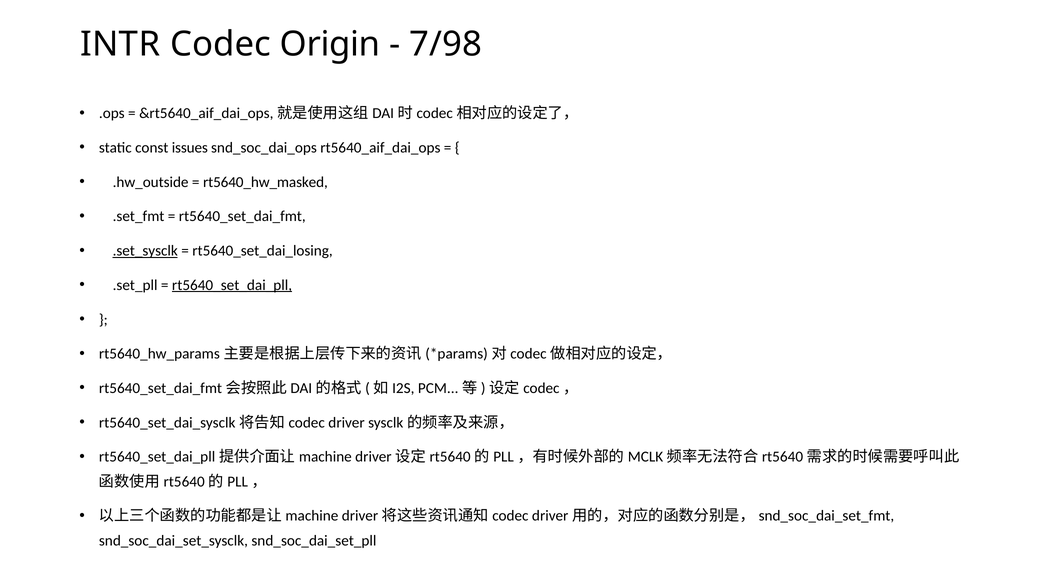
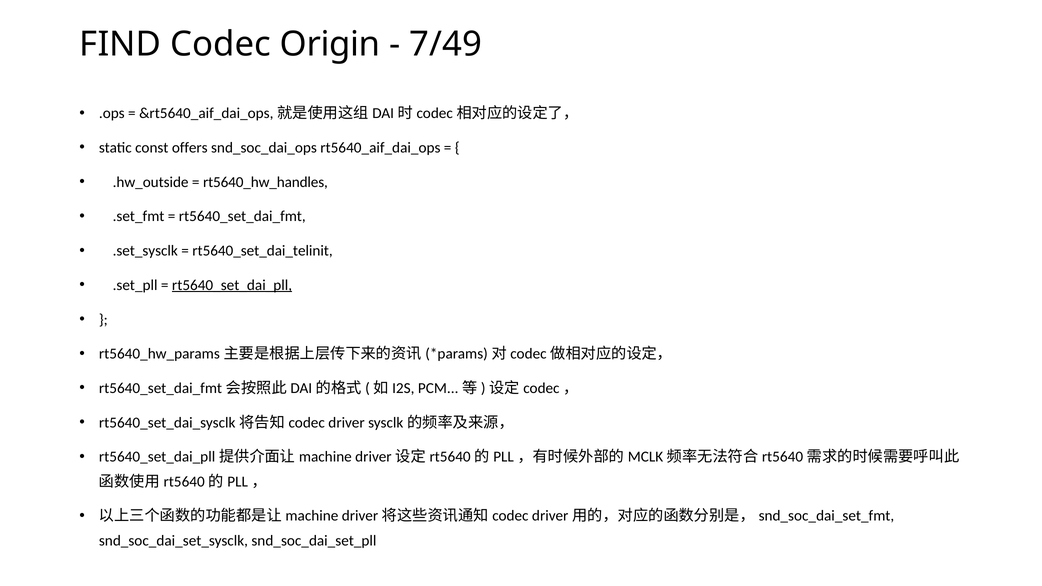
INTR: INTR -> FIND
7/98: 7/98 -> 7/49
issues: issues -> offers
rt5640_hw_masked: rt5640_hw_masked -> rt5640_hw_handles
.set_sysclk underline: present -> none
rt5640_set_dai_losing: rt5640_set_dai_losing -> rt5640_set_dai_telinit
